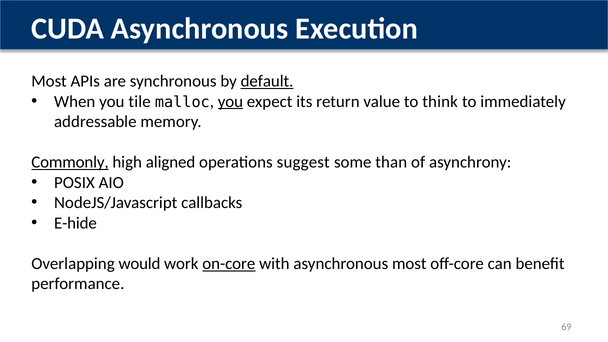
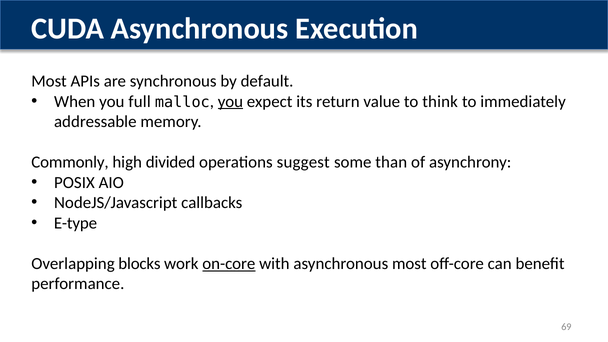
default underline: present -> none
tile: tile -> full
Commonly underline: present -> none
aligned: aligned -> divided
E-hide: E-hide -> E-type
would: would -> blocks
